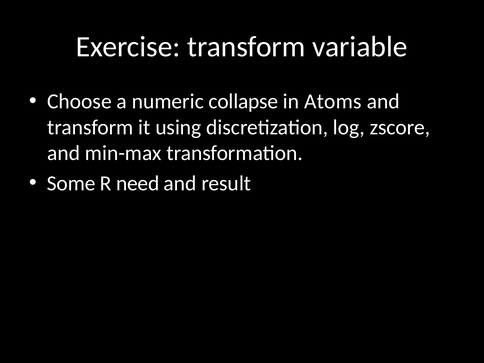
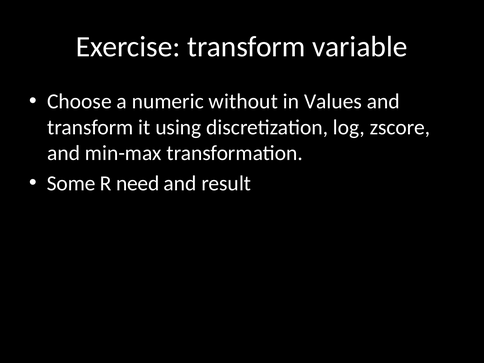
collapse: collapse -> without
Atoms: Atoms -> Values
